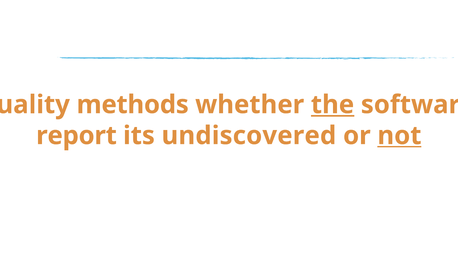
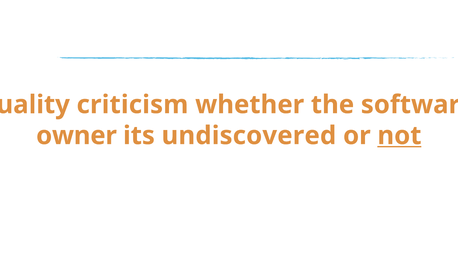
methods: methods -> criticism
the underline: present -> none
report: report -> owner
